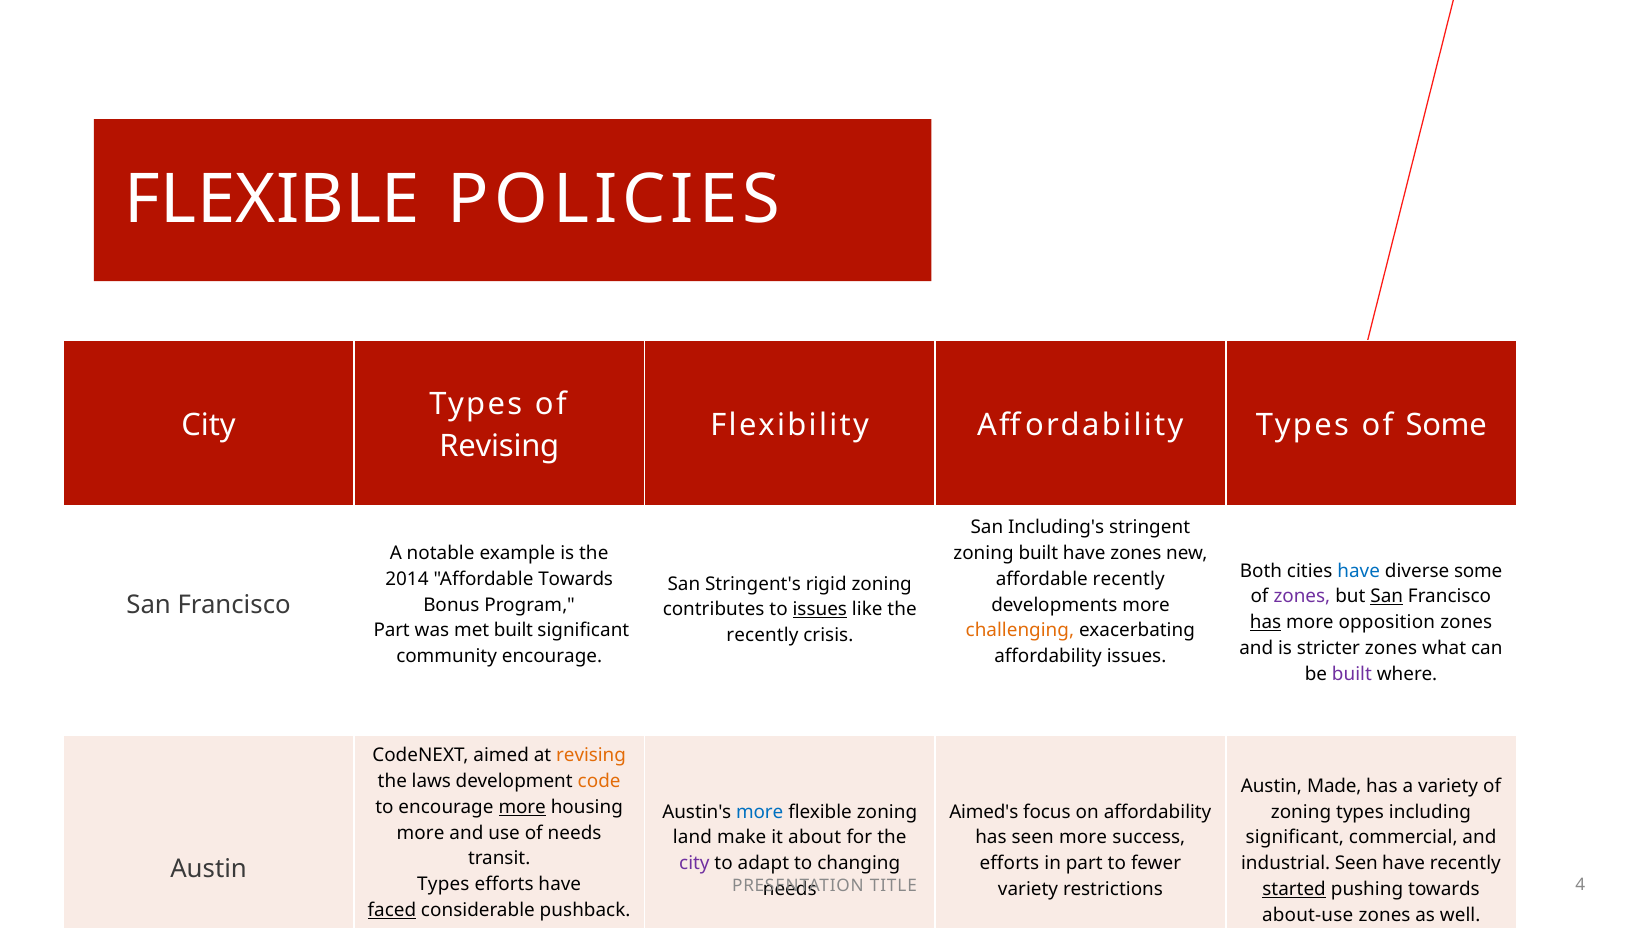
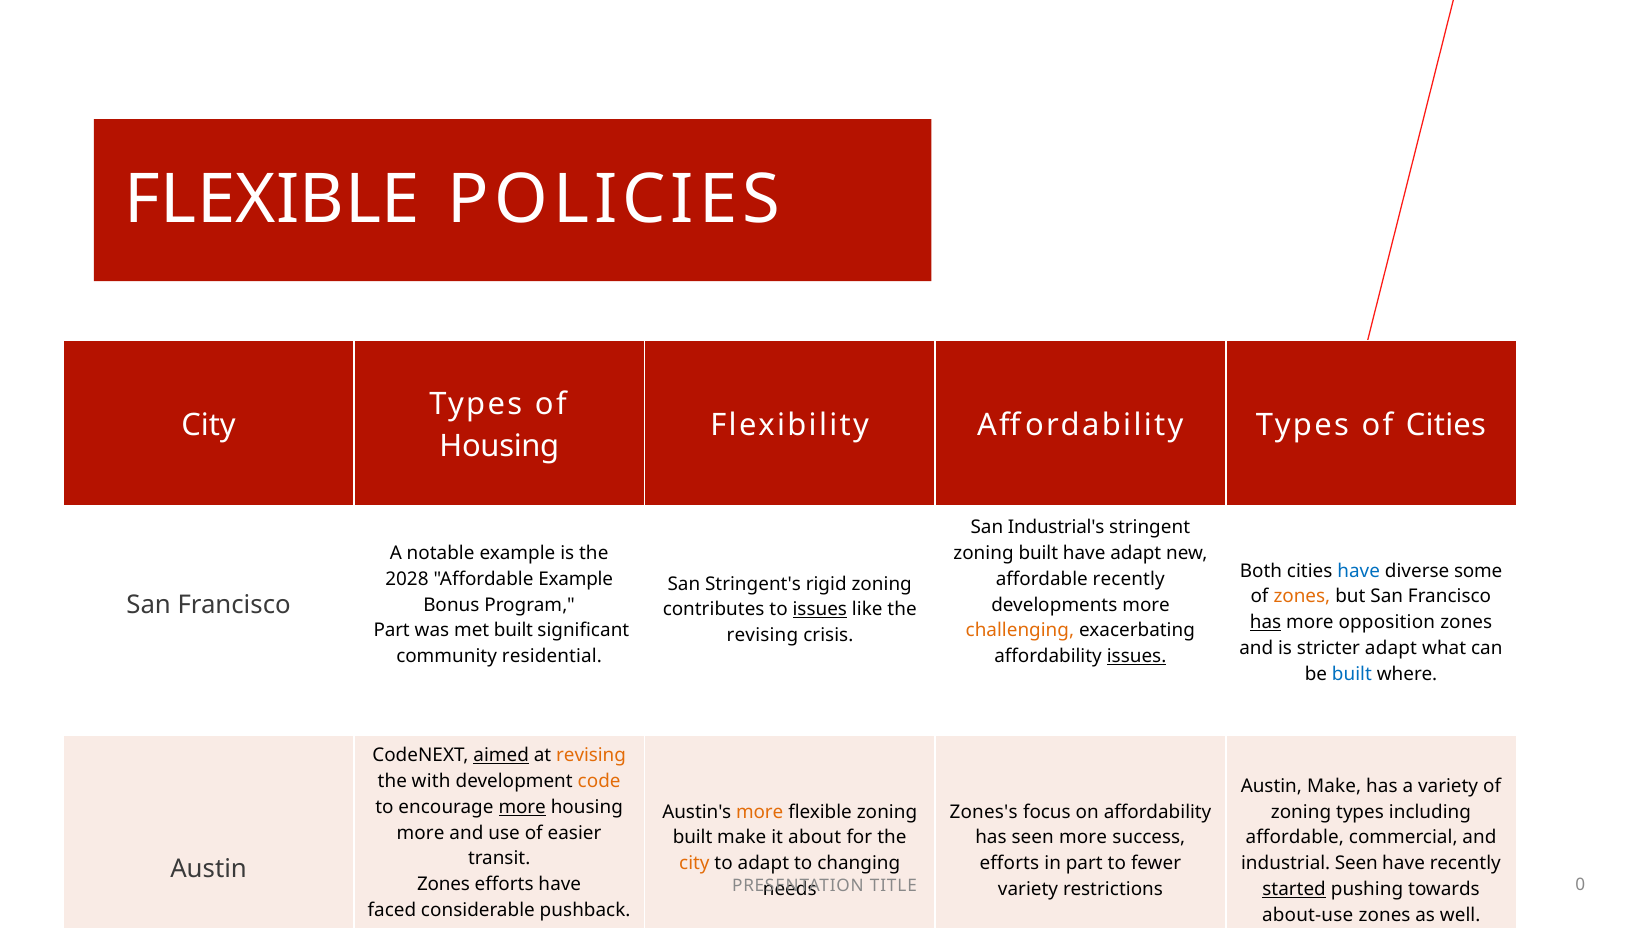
of Some: Some -> Cities
Revising at (499, 447): Revising -> Housing
Including's: Including's -> Industrial's
have zones: zones -> adapt
2014: 2014 -> 2028
Affordable Towards: Towards -> Example
zones at (1302, 596) colour: purple -> orange
San at (1387, 596) underline: present -> none
recently at (762, 635): recently -> revising
stricter zones: zones -> adapt
community encourage: encourage -> residential
issues at (1137, 656) underline: none -> present
built at (1352, 674) colour: purple -> blue
aimed underline: none -> present
laws: laws -> with
Austin Made: Made -> Make
more at (760, 812) colour: blue -> orange
Aimed's: Aimed's -> Zones's
of needs: needs -> easier
land at (692, 837): land -> built
significant at (1295, 837): significant -> affordable
city at (694, 863) colour: purple -> orange
Types at (443, 884): Types -> Zones
4: 4 -> 0
faced underline: present -> none
